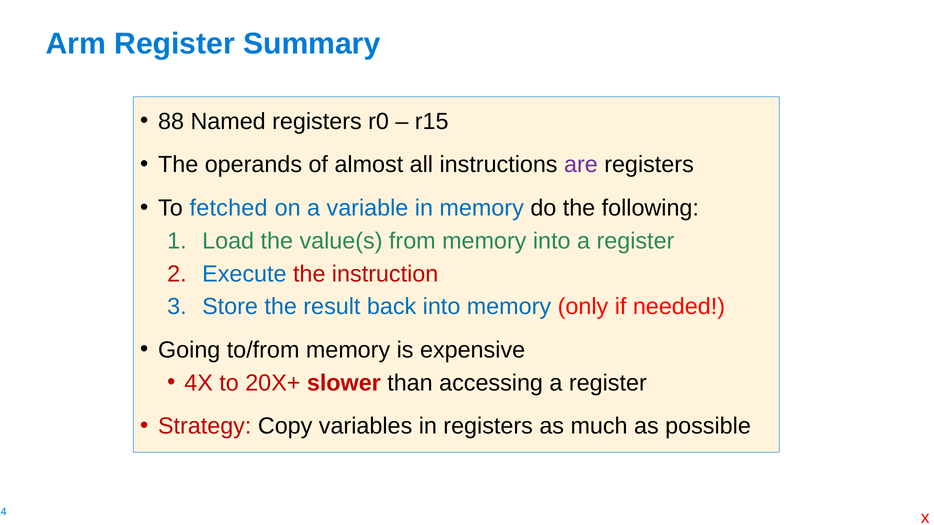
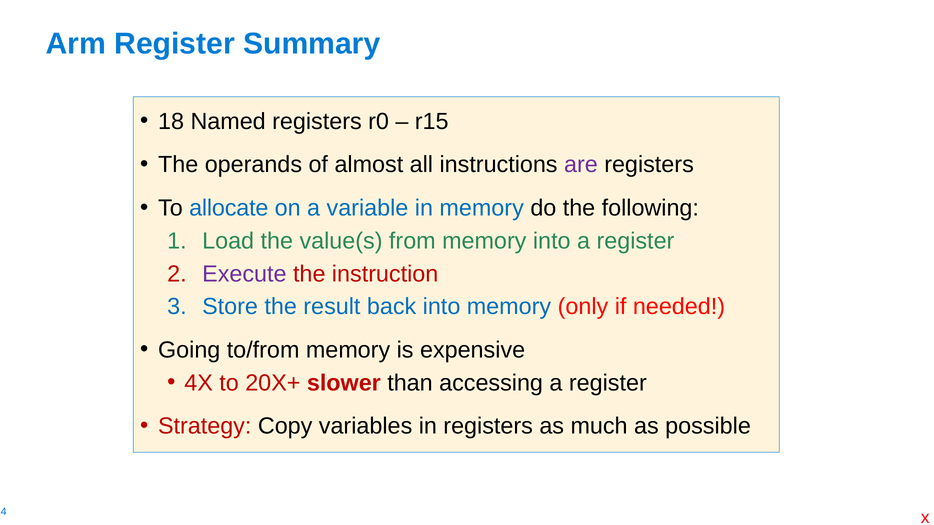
88: 88 -> 18
fetched: fetched -> allocate
Execute colour: blue -> purple
